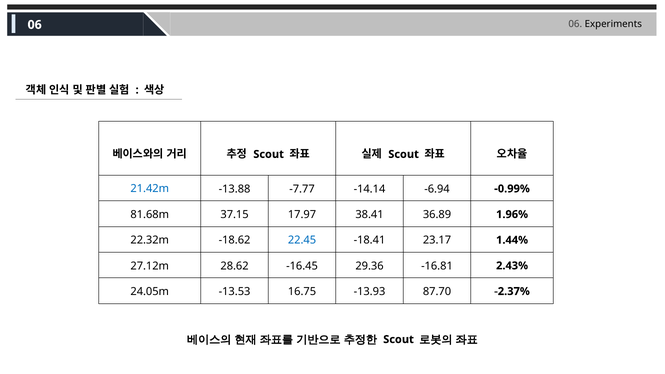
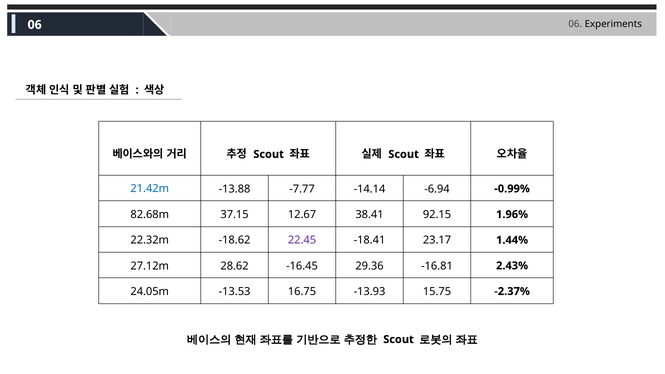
81.68m: 81.68m -> 82.68m
17.97: 17.97 -> 12.67
36.89: 36.89 -> 92.15
22.45 colour: blue -> purple
87.70: 87.70 -> 15.75
